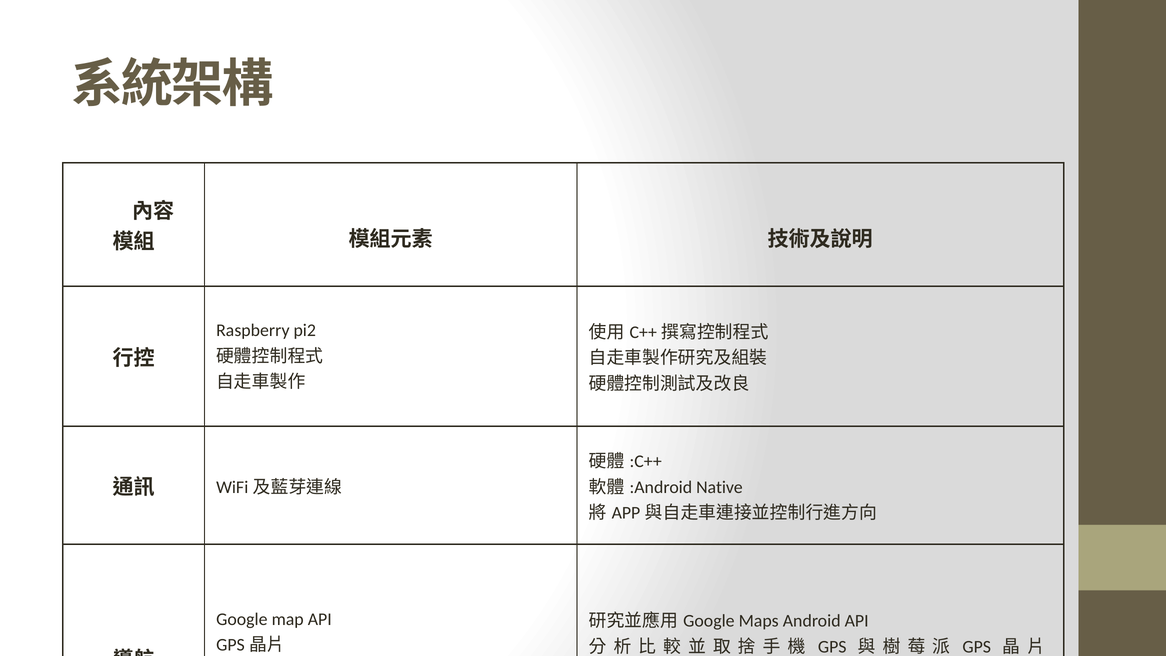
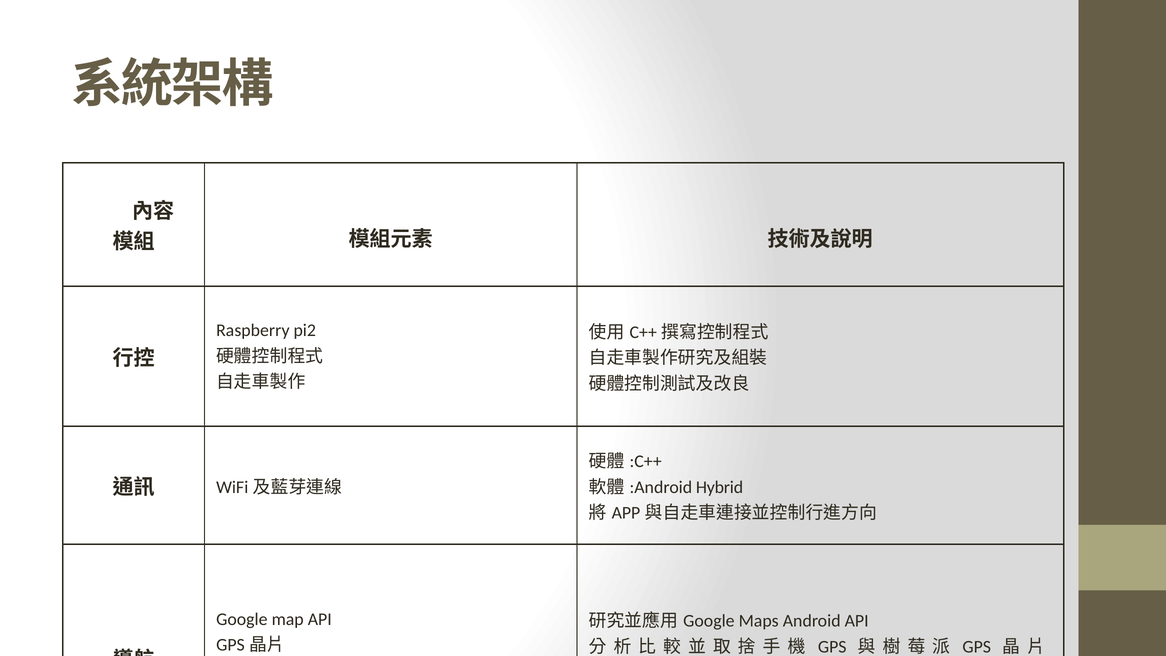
Native: Native -> Hybrid
